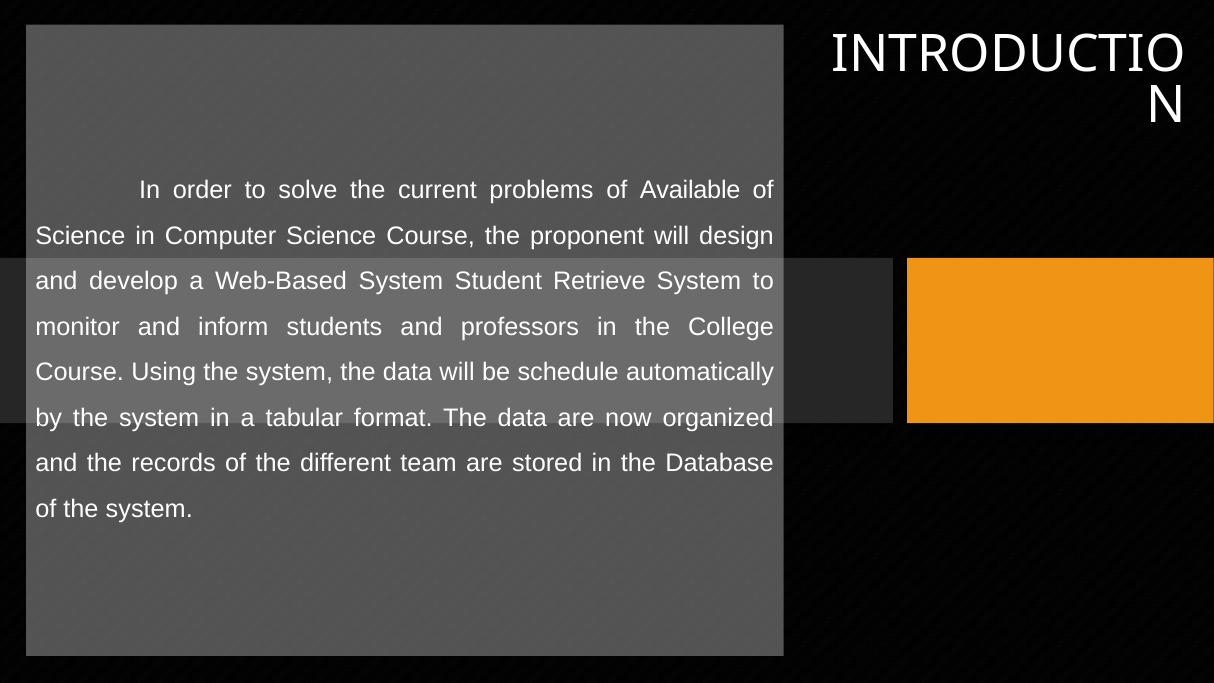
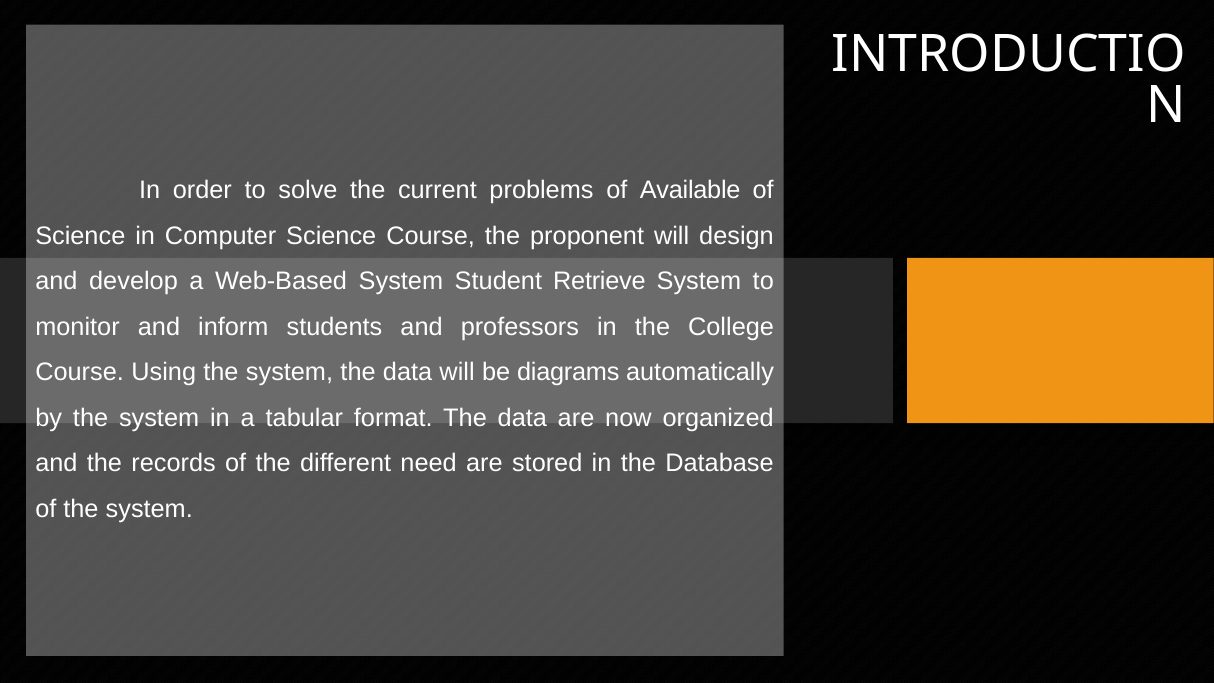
schedule: schedule -> diagrams
team: team -> need
